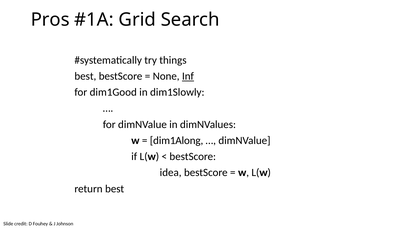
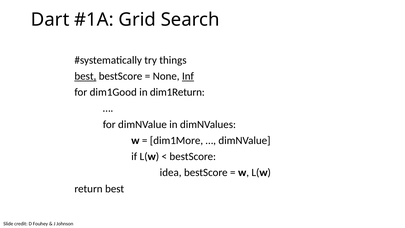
Pros: Pros -> Dart
best at (85, 76) underline: none -> present
dim1Slowly: dim1Slowly -> dim1Return
dim1Along: dim1Along -> dim1More
